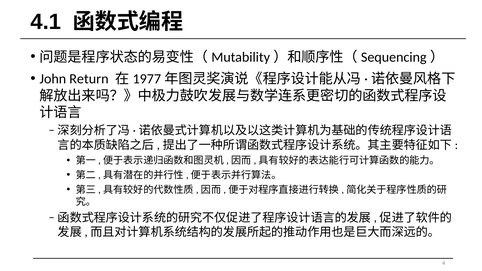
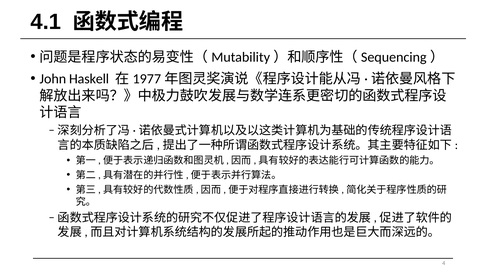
Return: Return -> Haskell
